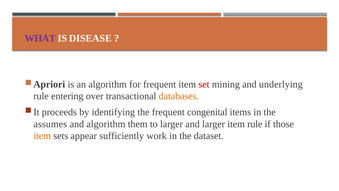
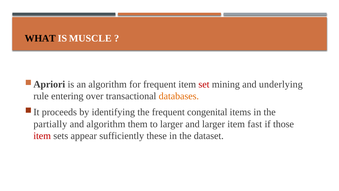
WHAT colour: purple -> black
DISEASE: DISEASE -> MUSCLE
assumes: assumes -> partially
item rule: rule -> fast
item at (42, 136) colour: orange -> red
work: work -> these
